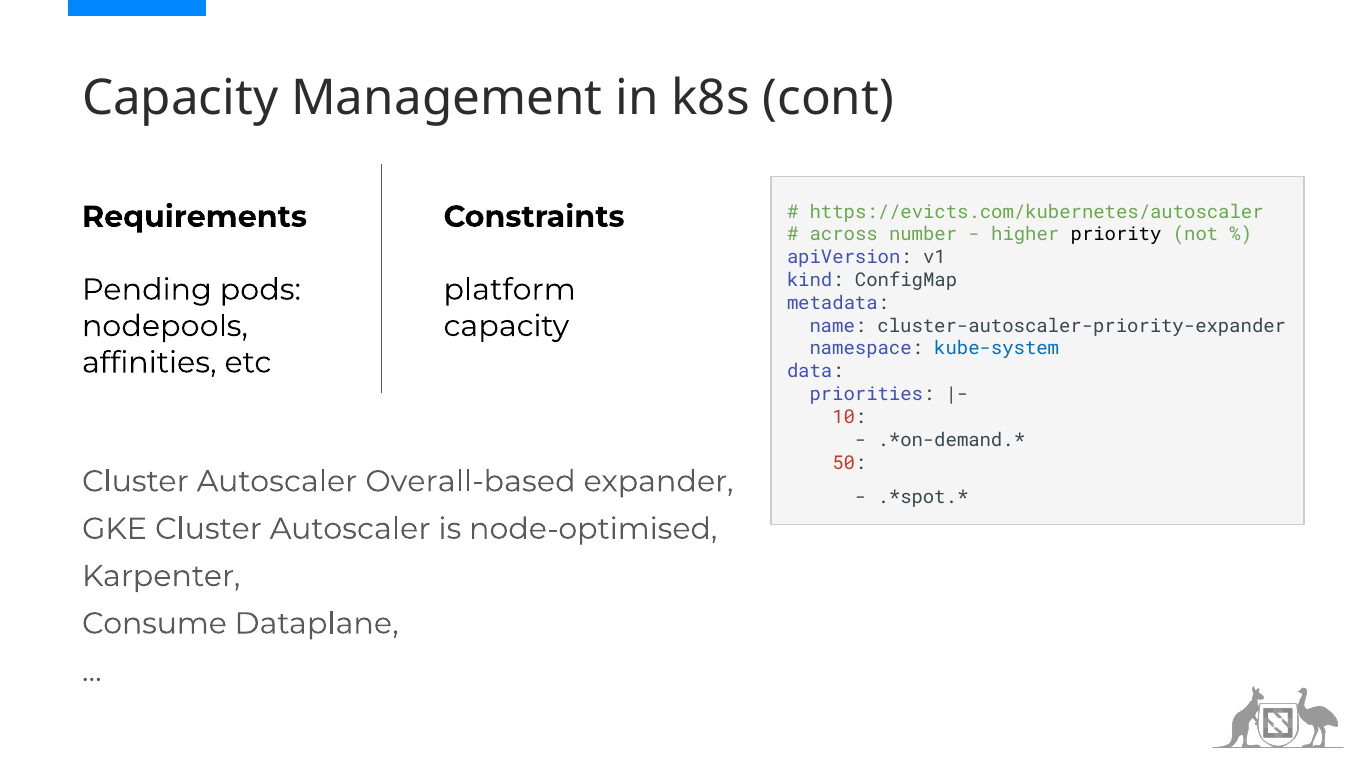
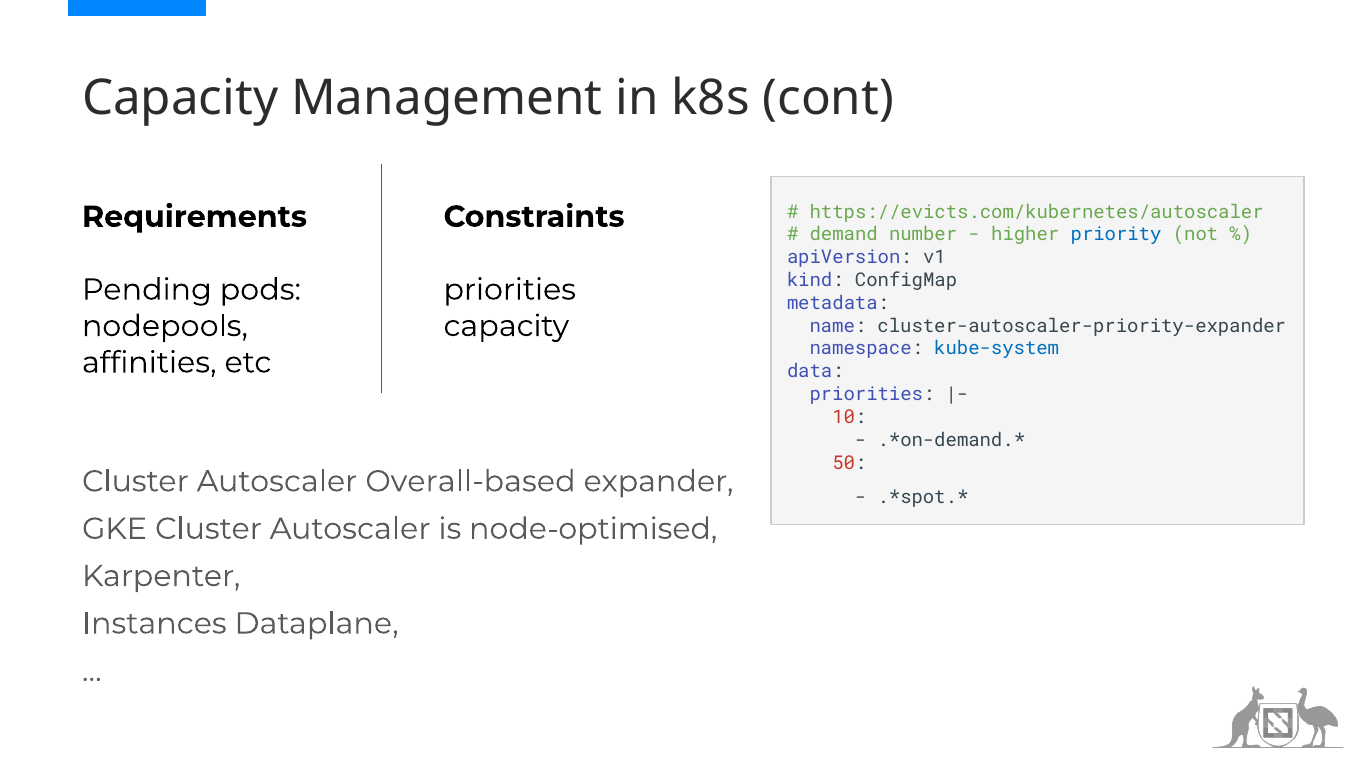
across: across -> demand
priority colour: black -> blue
platform at (510, 290): platform -> priorities
Consume: Consume -> Instances
